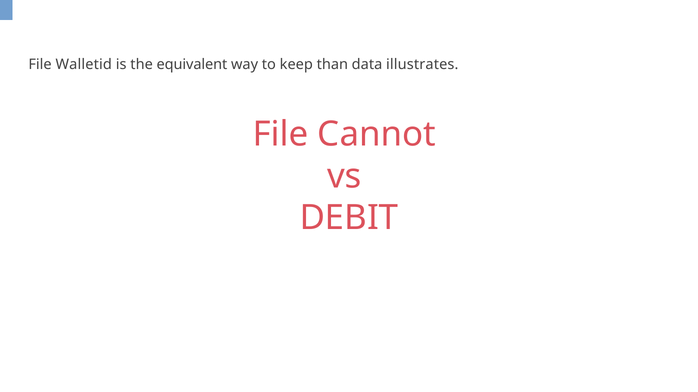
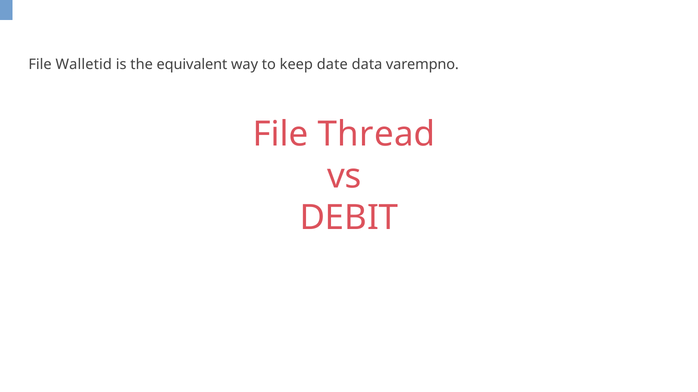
than: than -> date
illustrates: illustrates -> varempno
Cannot: Cannot -> Thread
